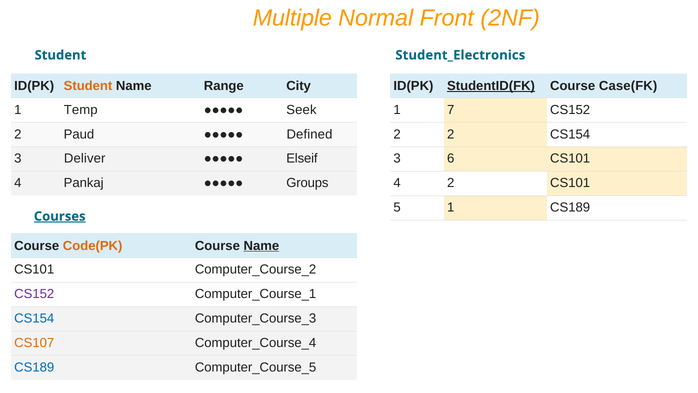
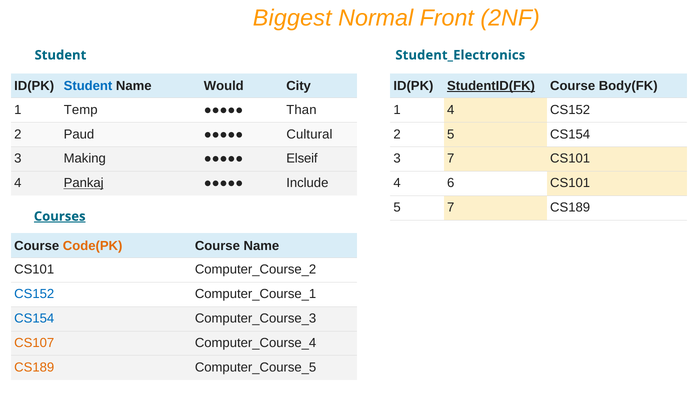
Multiple: Multiple -> Biggest
Student at (88, 86) colour: orange -> blue
Range: Range -> Would
Case(FK: Case(FK -> Body(FK
Seek: Seek -> Than
1 7: 7 -> 4
Defined: Defined -> Cultural
2 2: 2 -> 5
Deliver: Deliver -> Making
3 6: 6 -> 7
Pankaj underline: none -> present
Groups: Groups -> Include
4 2: 2 -> 6
5 1: 1 -> 7
Name at (261, 245) underline: present -> none
CS152 at (34, 294) colour: purple -> blue
CS189 at (34, 367) colour: blue -> orange
